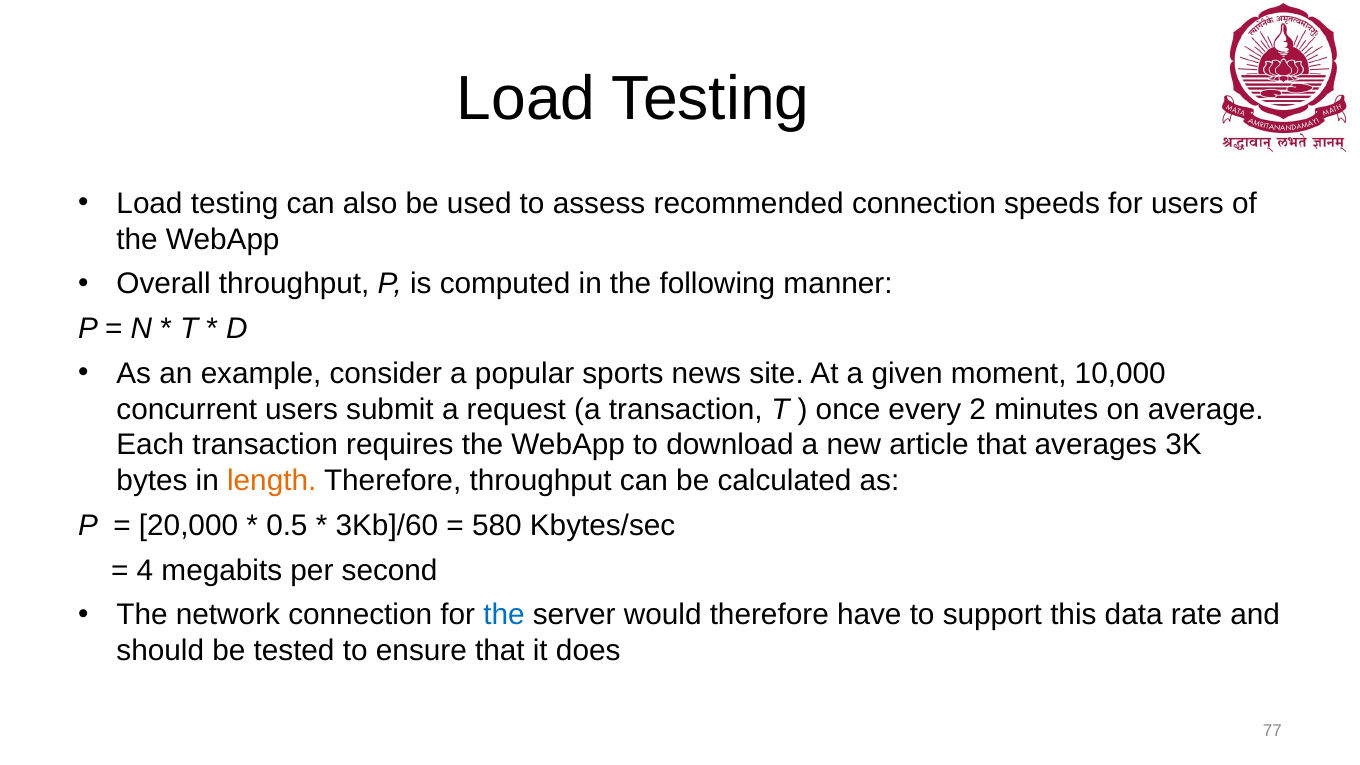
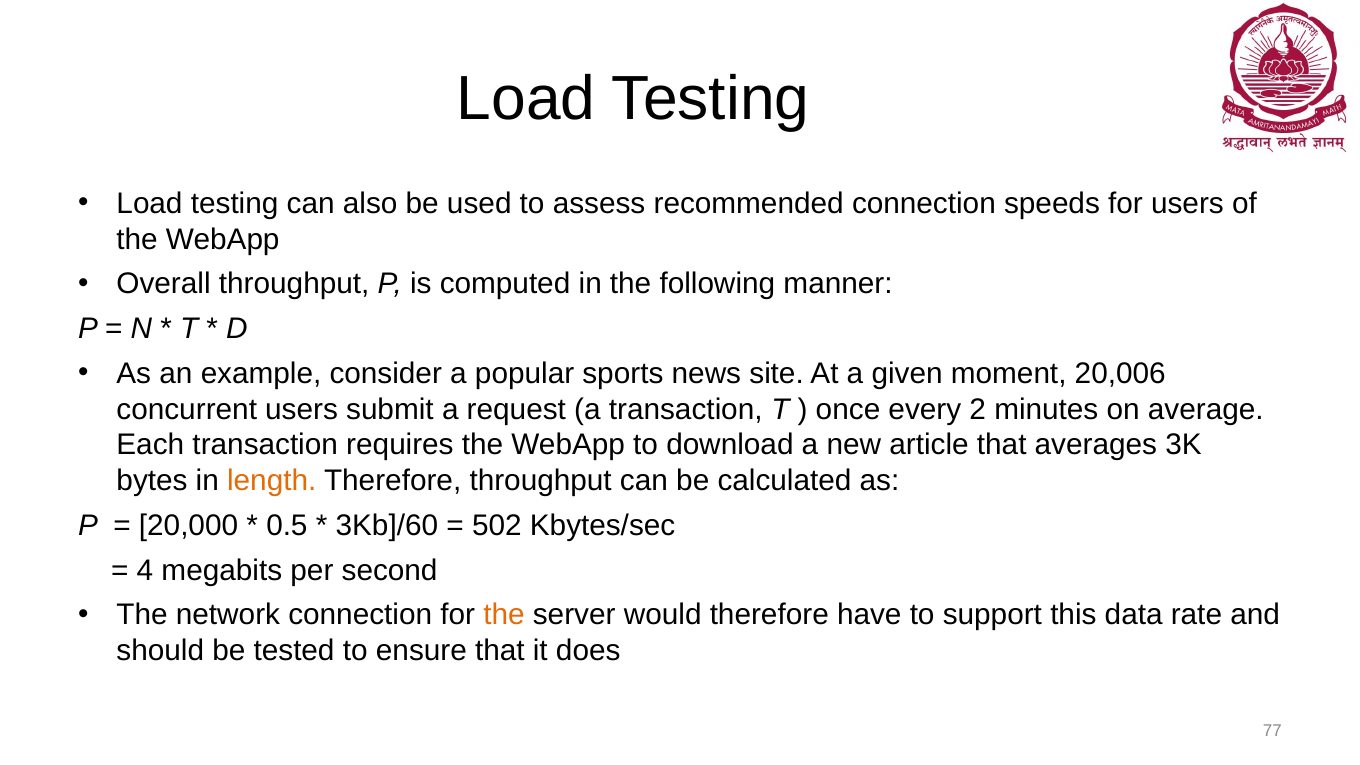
10,000: 10,000 -> 20,006
580: 580 -> 502
the at (504, 615) colour: blue -> orange
